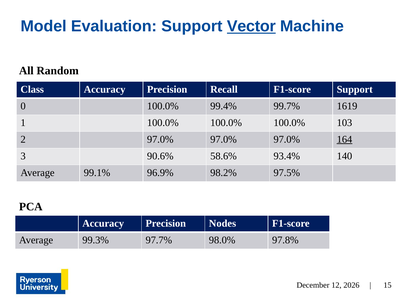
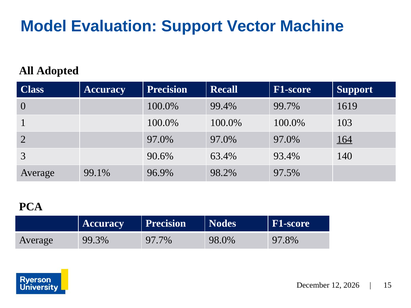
Vector underline: present -> none
Random: Random -> Adopted
58.6%: 58.6% -> 63.4%
